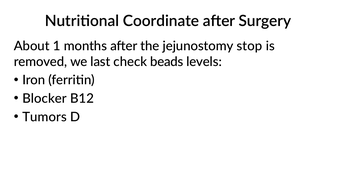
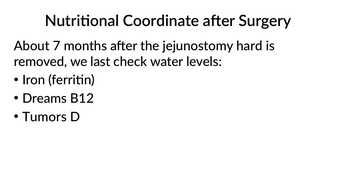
1: 1 -> 7
stop: stop -> hard
beads: beads -> water
Blocker: Blocker -> Dreams
